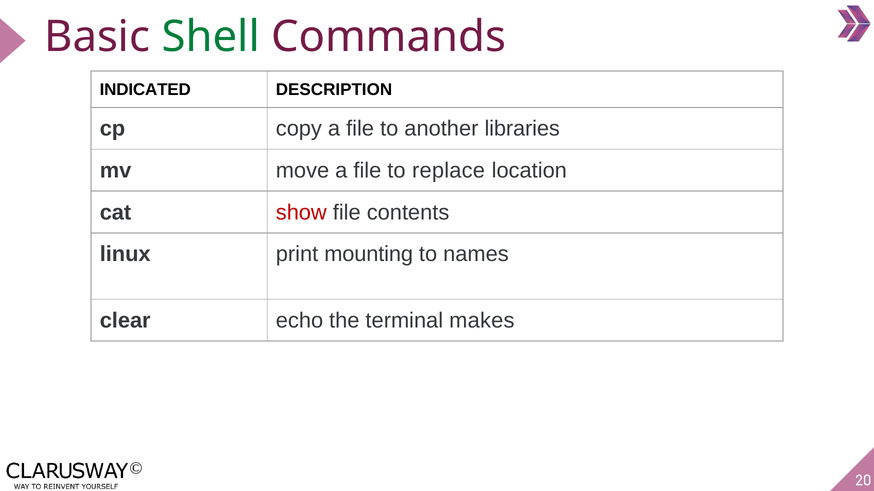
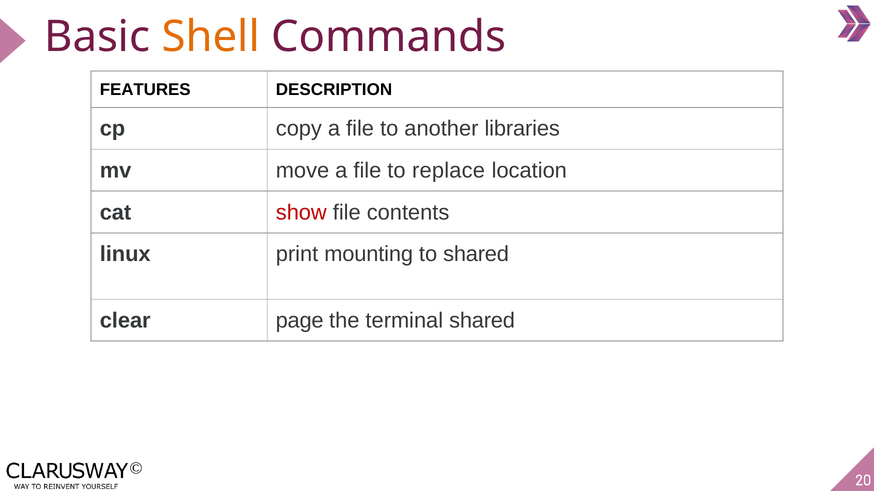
Shell colour: green -> orange
INDICATED: INDICATED -> FEATURES
to names: names -> shared
echo: echo -> page
terminal makes: makes -> shared
